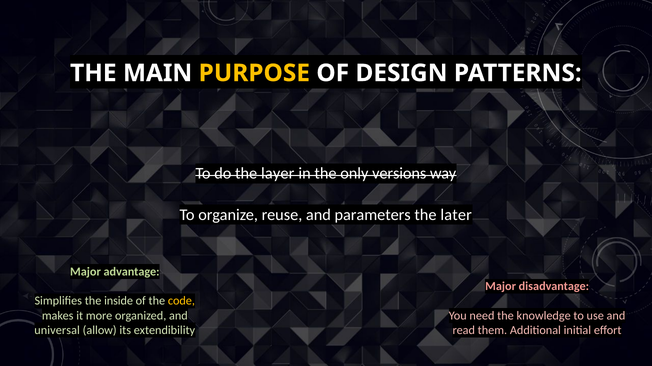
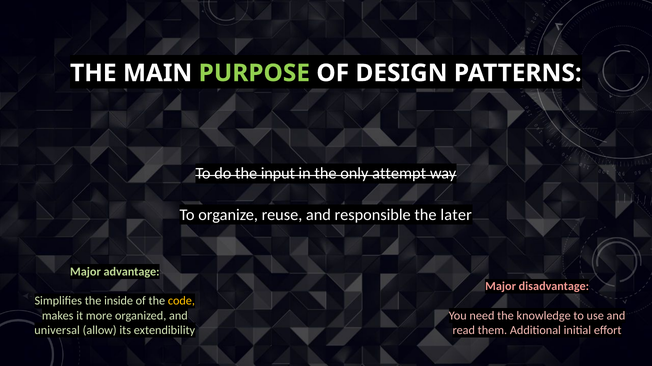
PURPOSE colour: yellow -> light green
layer: layer -> input
versions: versions -> attempt
parameters: parameters -> responsible
